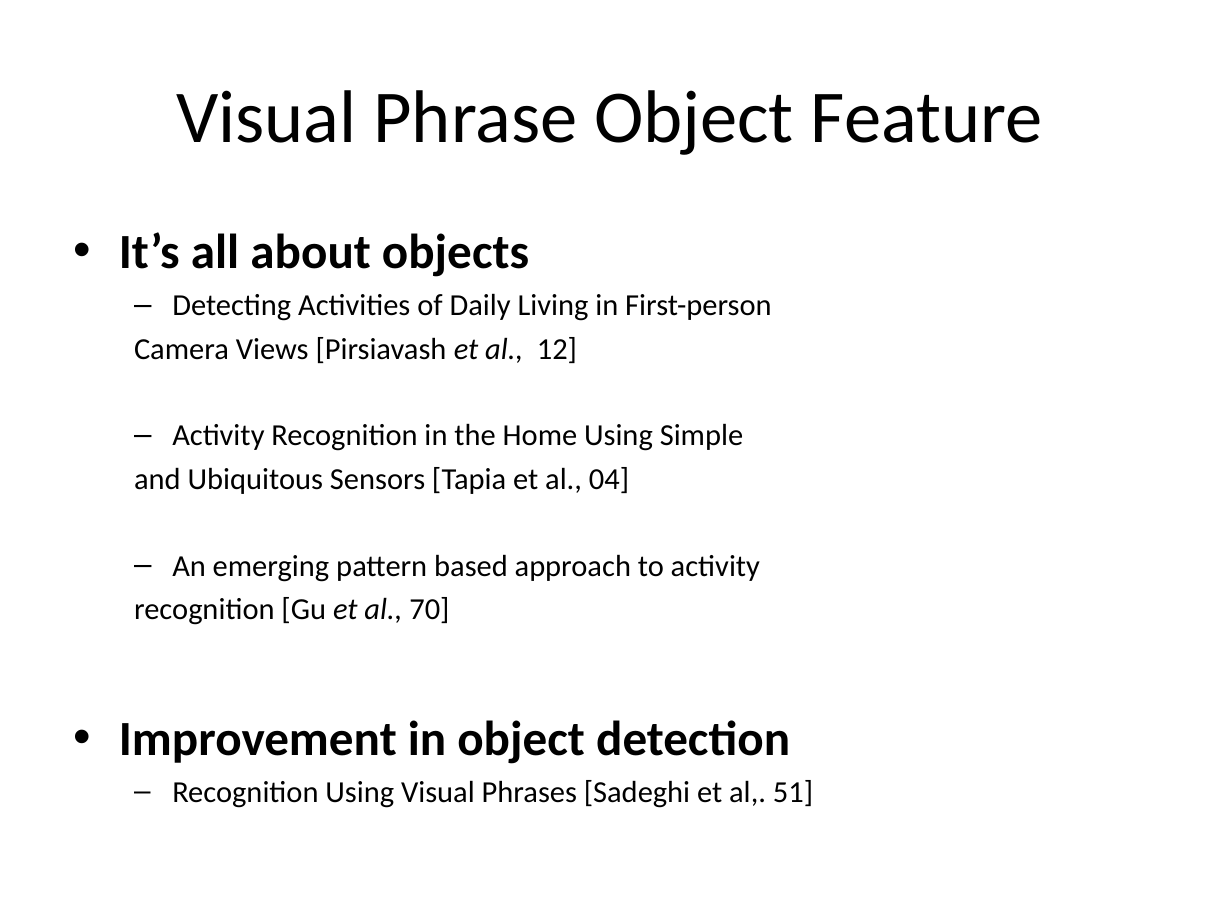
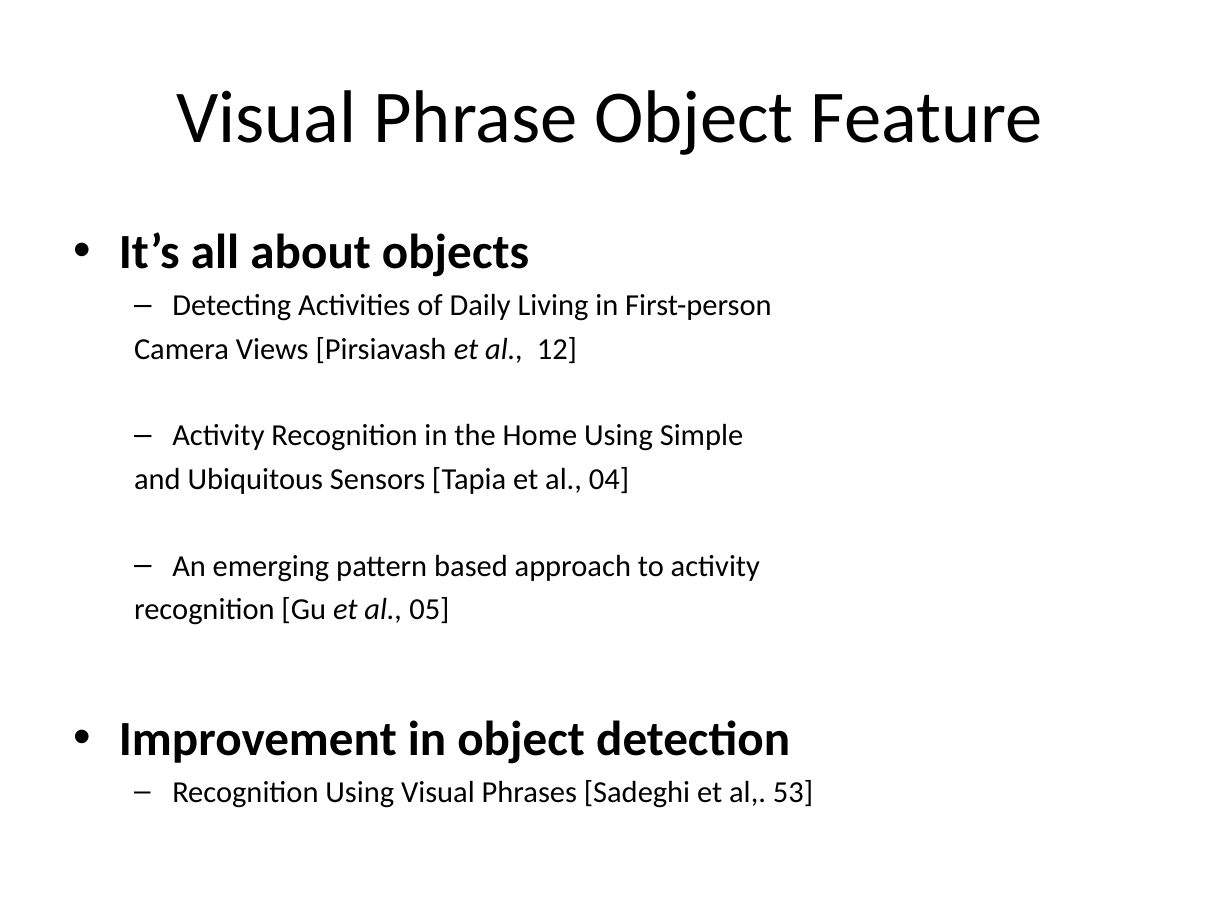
70: 70 -> 05
51: 51 -> 53
